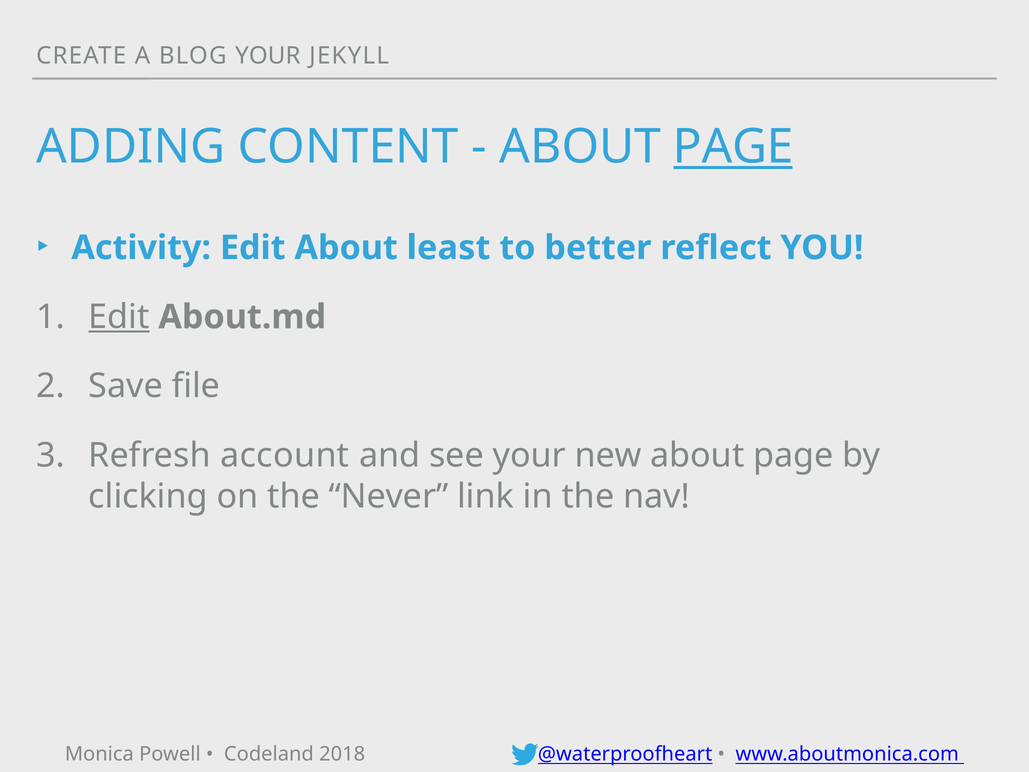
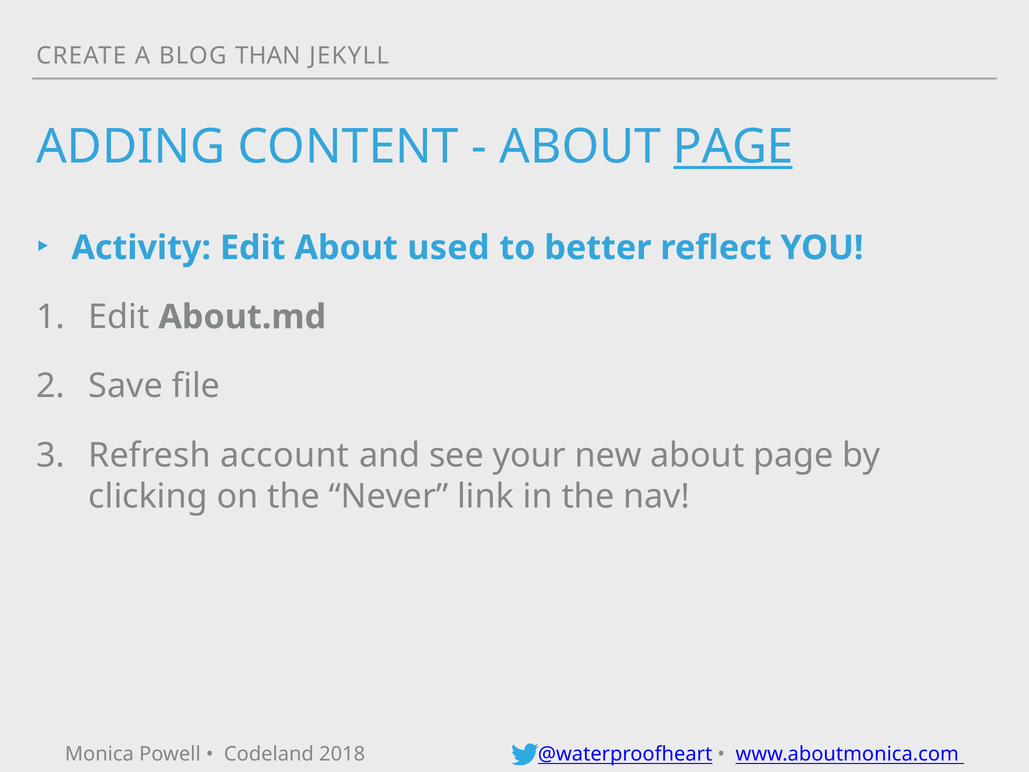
BLOG YOUR: YOUR -> THAN
least: least -> used
Edit at (119, 317) underline: present -> none
